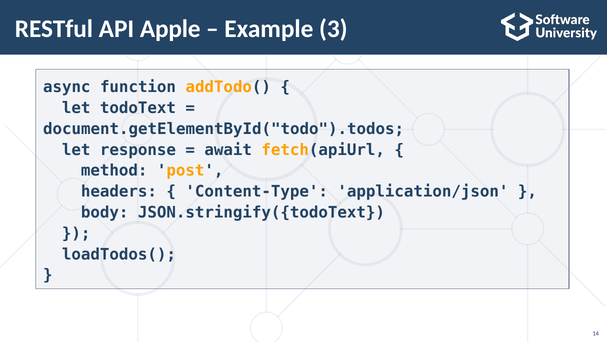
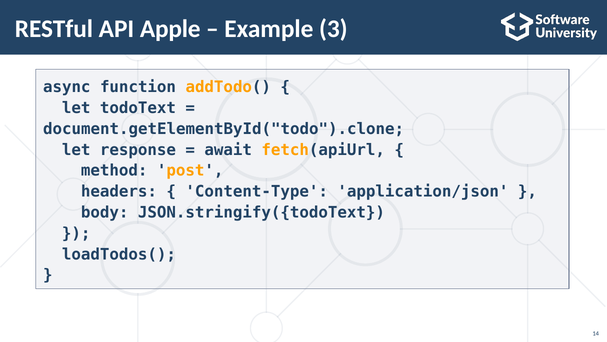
document.getElementById("todo").todos: document.getElementById("todo").todos -> document.getElementById("todo").clone
